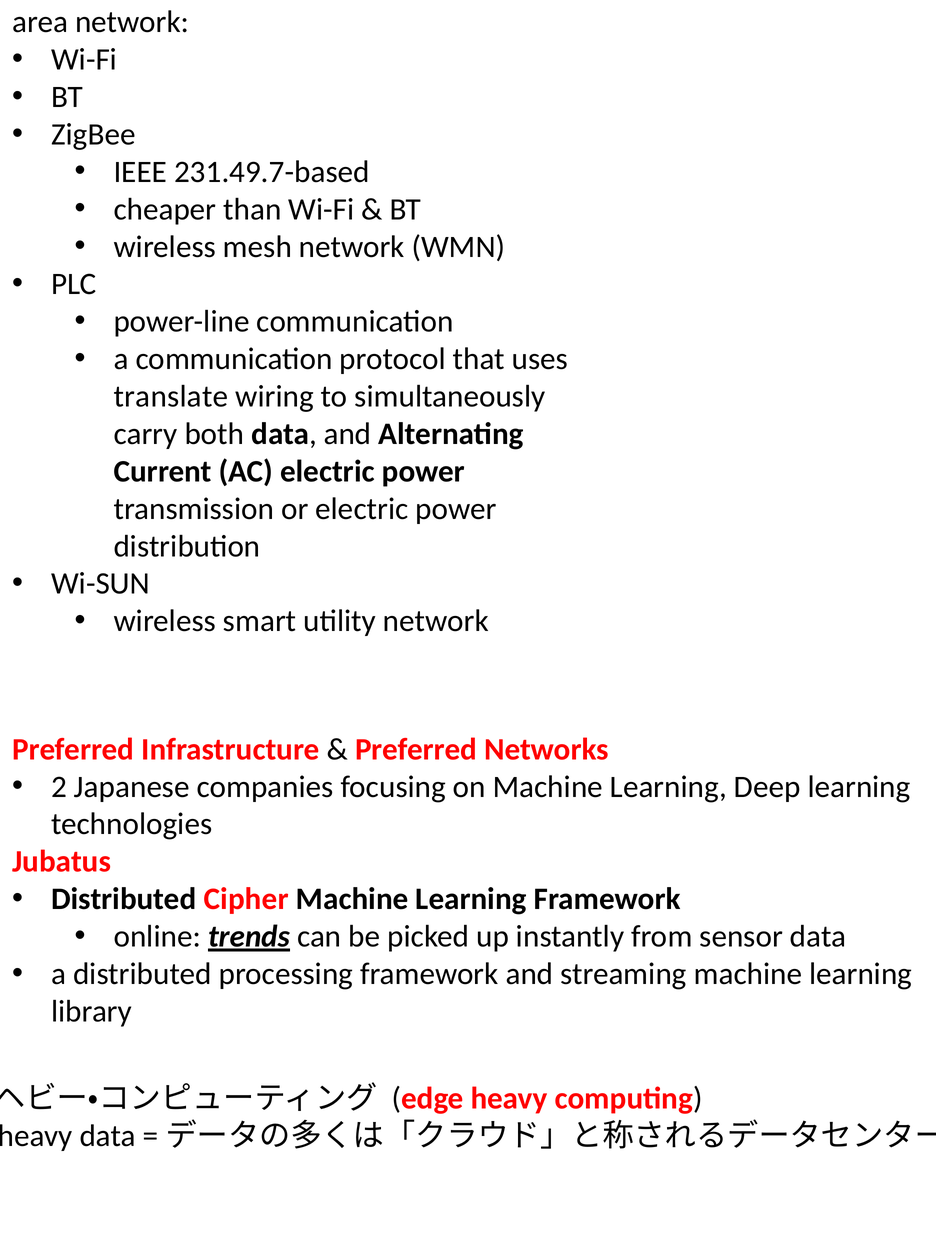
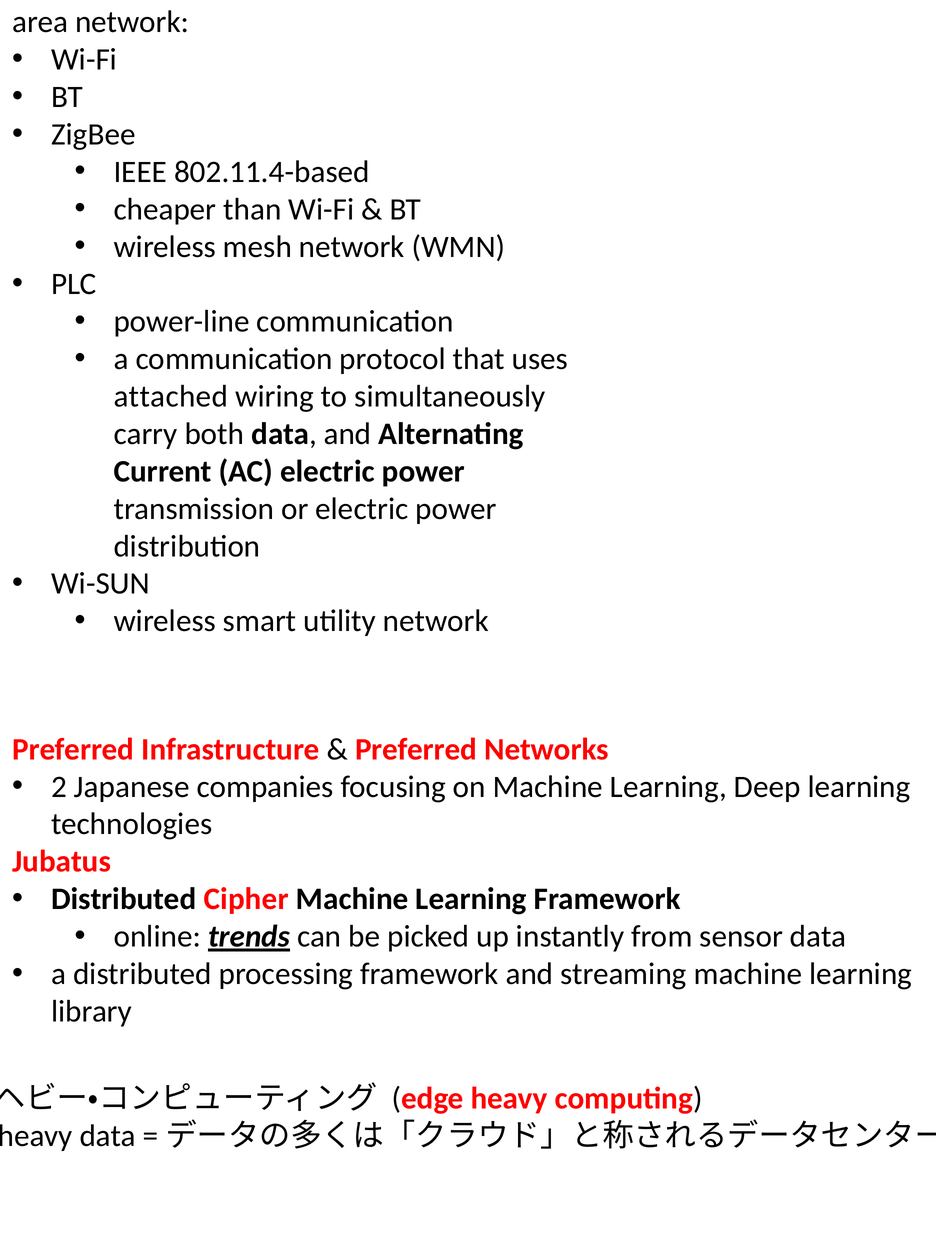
231.49.7-based: 231.49.7-based -> 802.11.4-based
translate: translate -> attached
